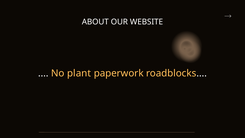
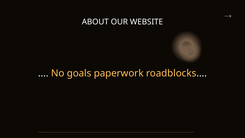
plant: plant -> goals
